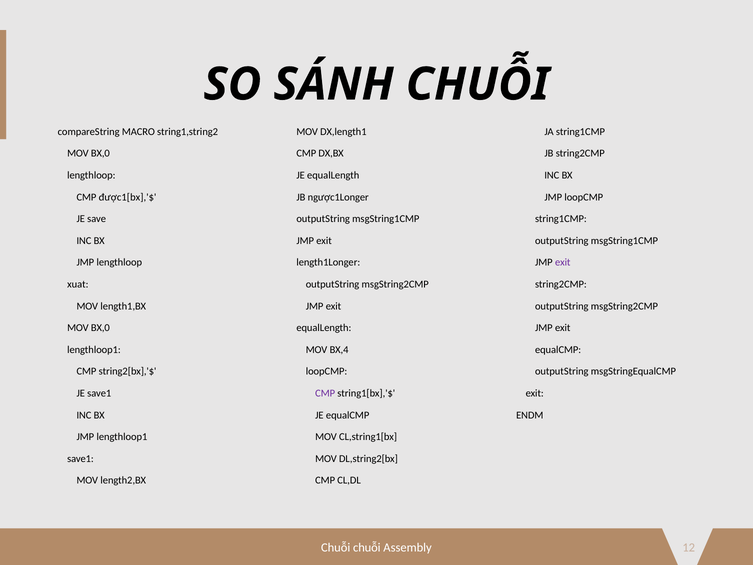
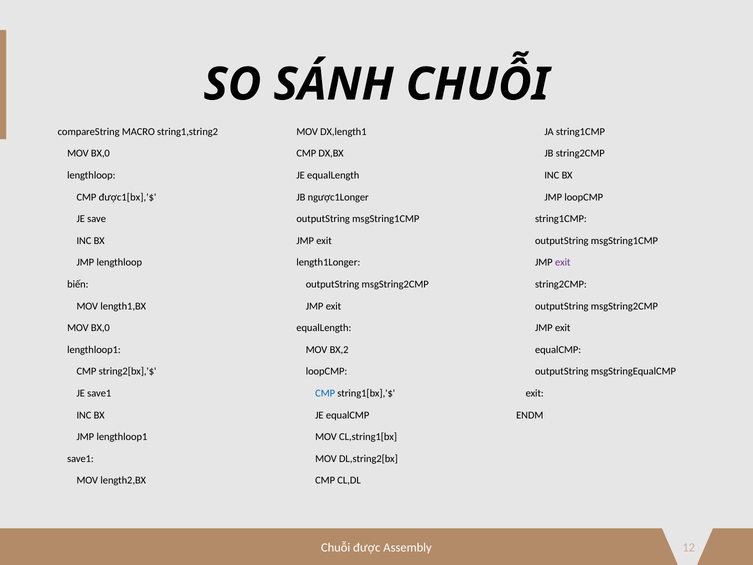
xuat: xuat -> biến
BX,4: BX,4 -> BX,2
CMP at (325, 393) colour: purple -> blue
Chuỗi chuỗi: chuỗi -> được
